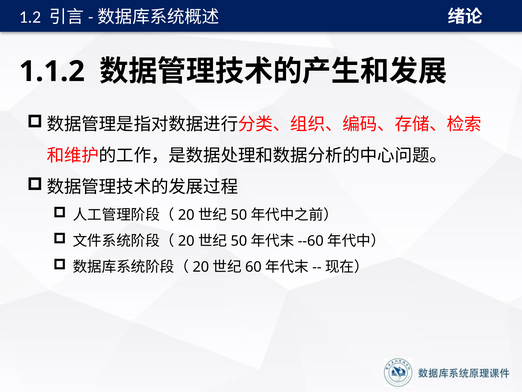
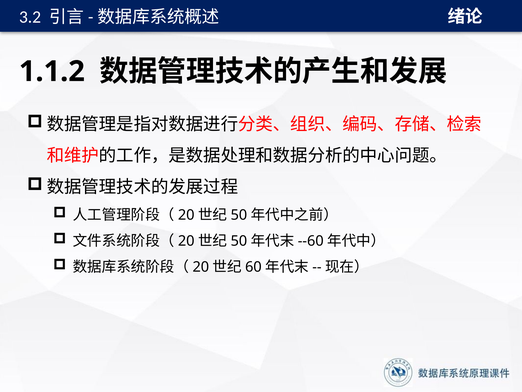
1.2: 1.2 -> 3.2
